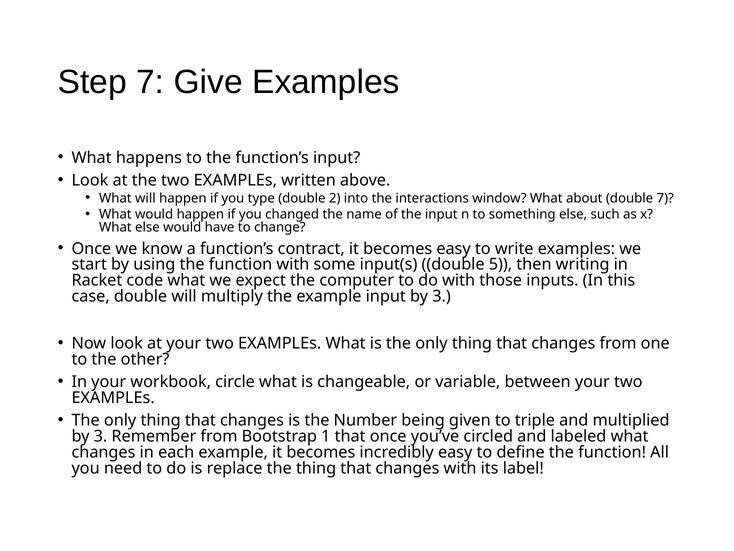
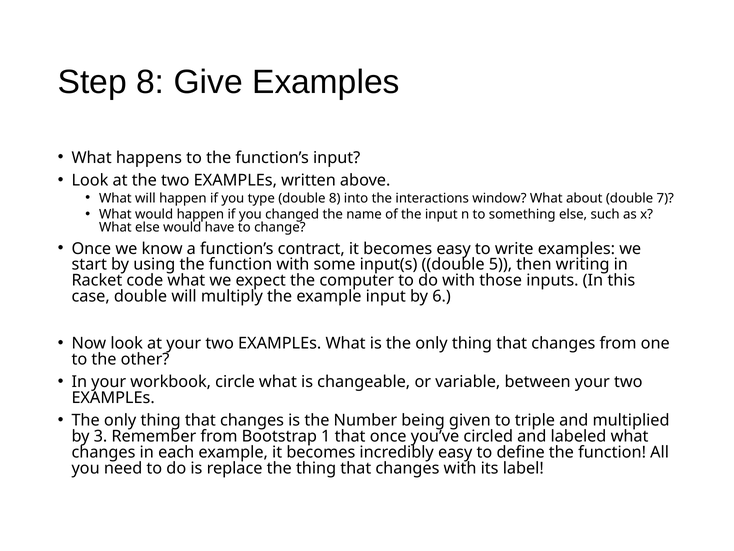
Step 7: 7 -> 8
double 2: 2 -> 8
input by 3: 3 -> 6
